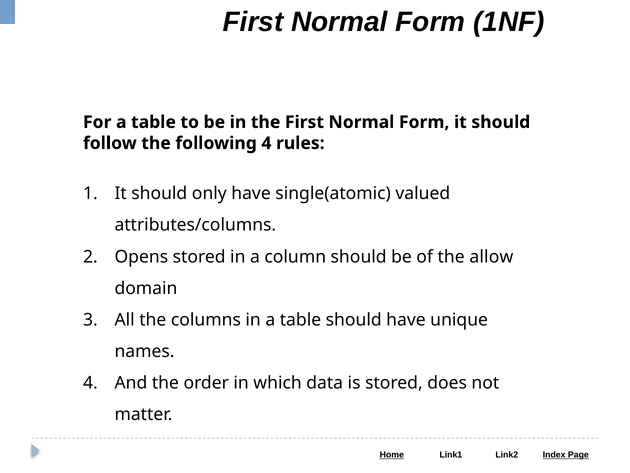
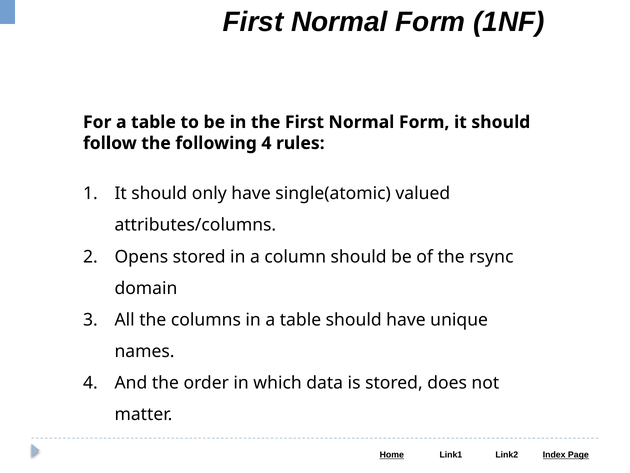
allow: allow -> rsync
